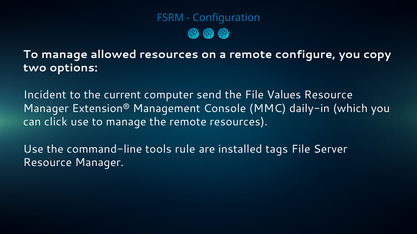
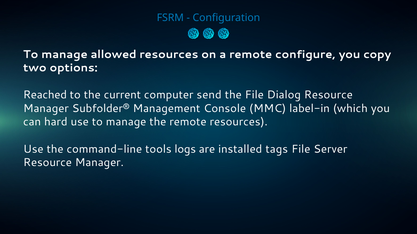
Incident: Incident -> Reached
Values: Values -> Dialog
Extension®: Extension® -> Subfolder®
daily-in: daily-in -> label-in
click: click -> hard
rule: rule -> logs
